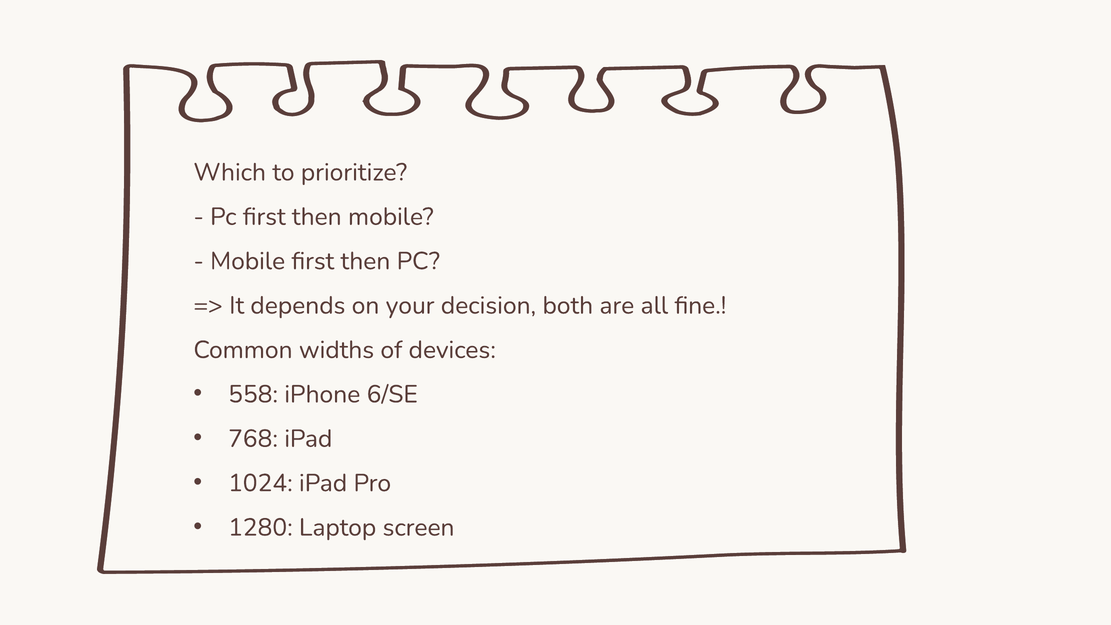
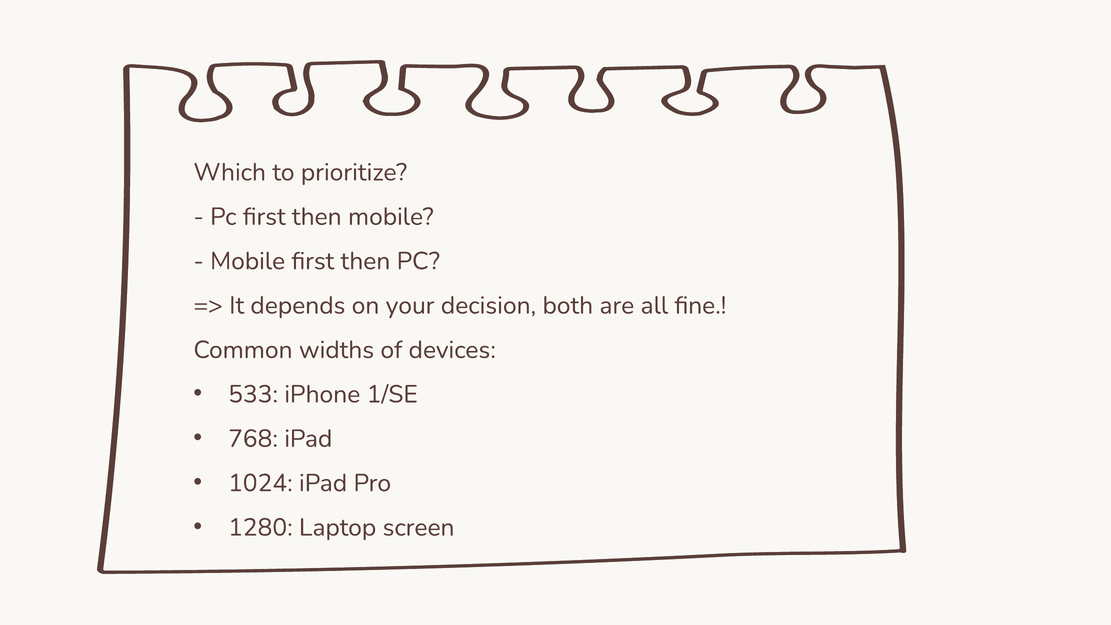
558: 558 -> 533
6/SE: 6/SE -> 1/SE
